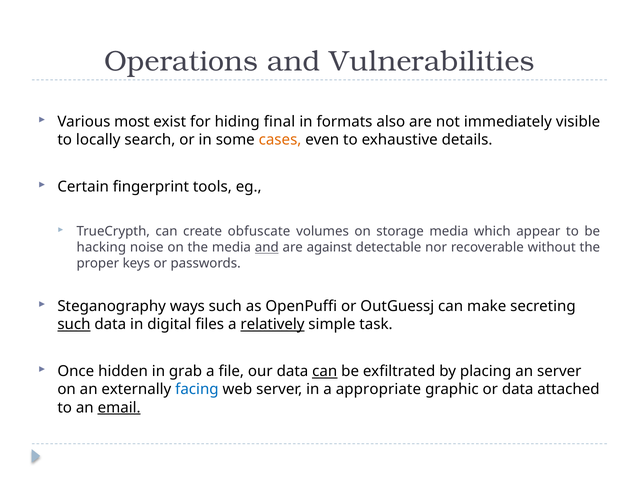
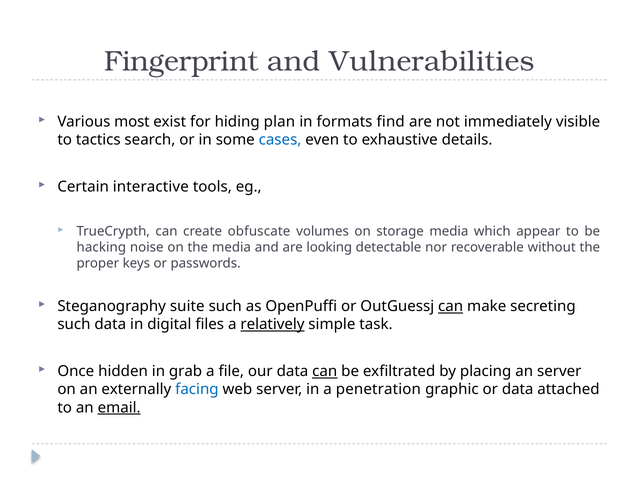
Operations: Operations -> Fingerprint
final: final -> plan
also: also -> find
locally: locally -> tactics
cases colour: orange -> blue
fingerprint: fingerprint -> interactive
and at (267, 248) underline: present -> none
against: against -> looking
ways: ways -> suite
can at (451, 307) underline: none -> present
such at (74, 325) underline: present -> none
appropriate: appropriate -> penetration
